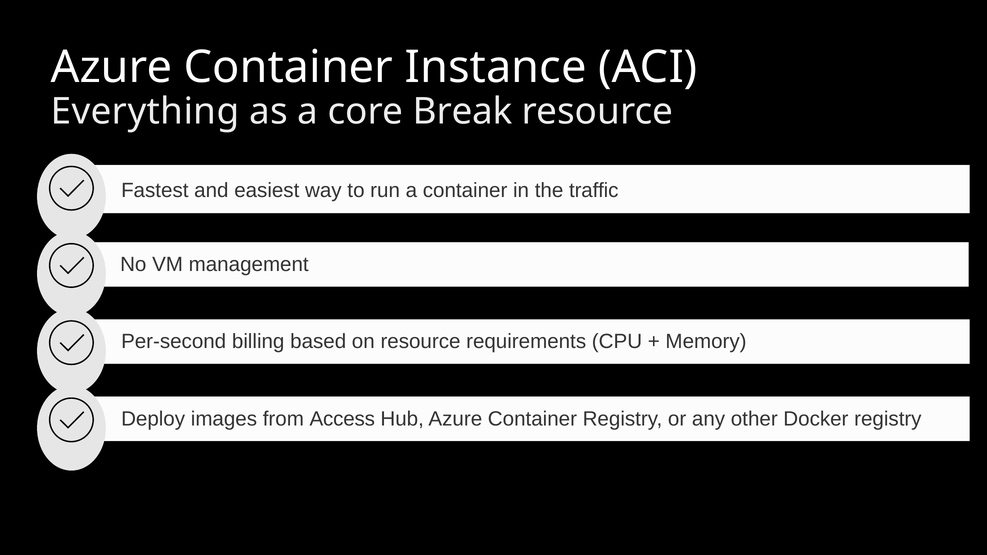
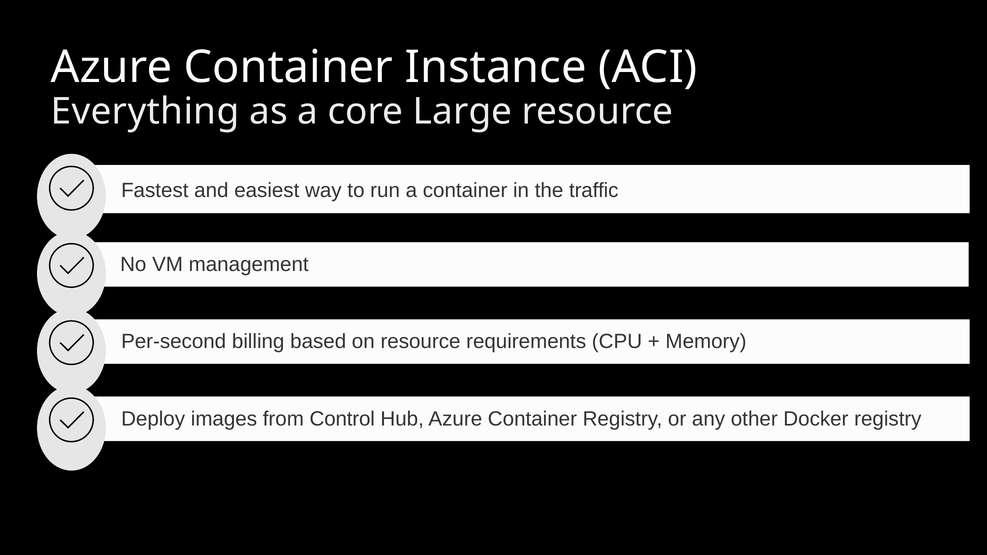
Break: Break -> Large
Access: Access -> Control
